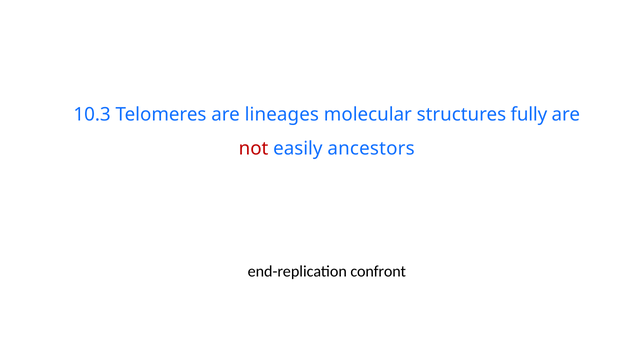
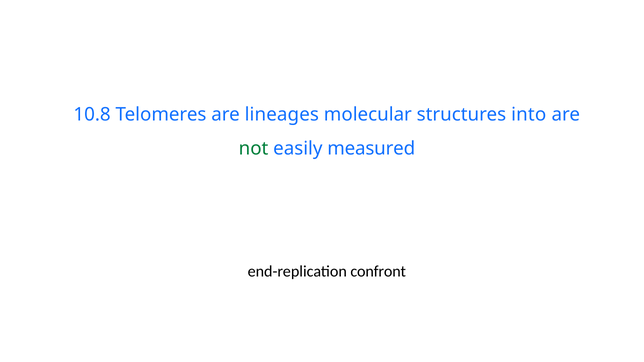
10.3: 10.3 -> 10.8
fully: fully -> into
not colour: red -> green
ancestors: ancestors -> measured
